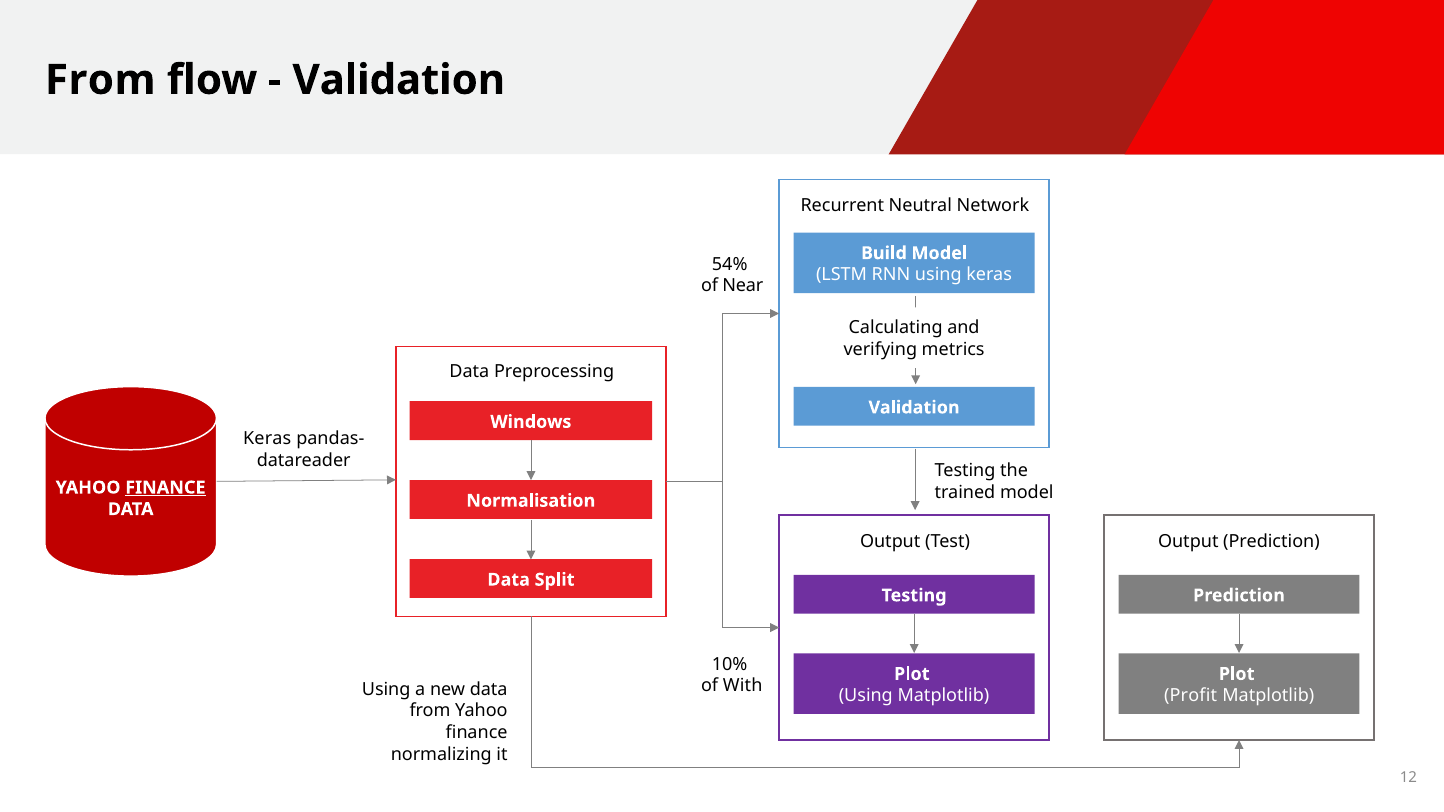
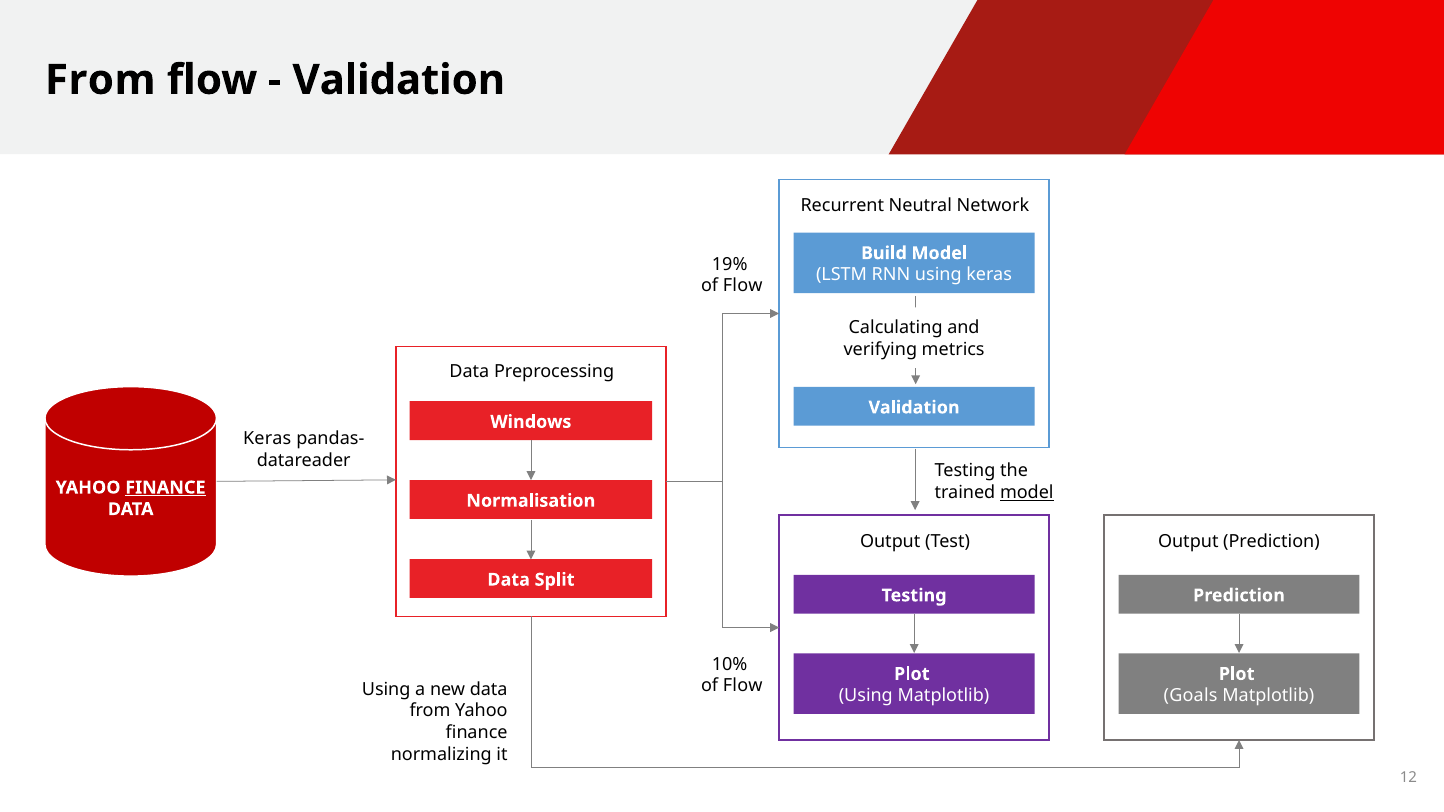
54%: 54% -> 19%
Near at (743, 286): Near -> Flow
model at (1027, 493) underline: none -> present
With at (743, 686): With -> Flow
Profit: Profit -> Goals
